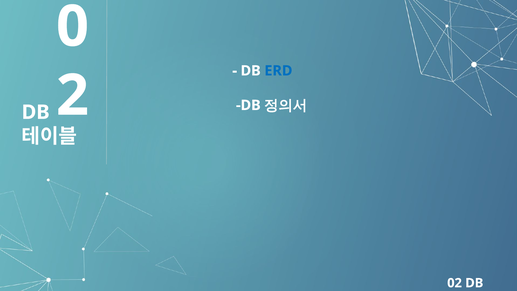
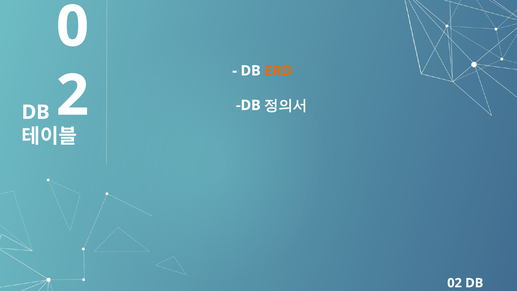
ERD colour: blue -> orange
